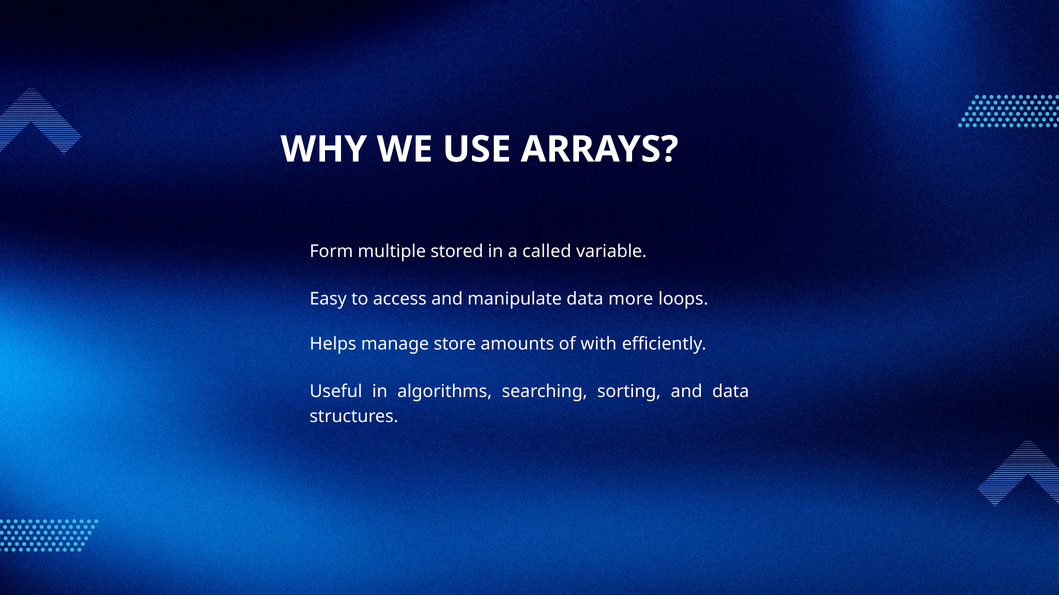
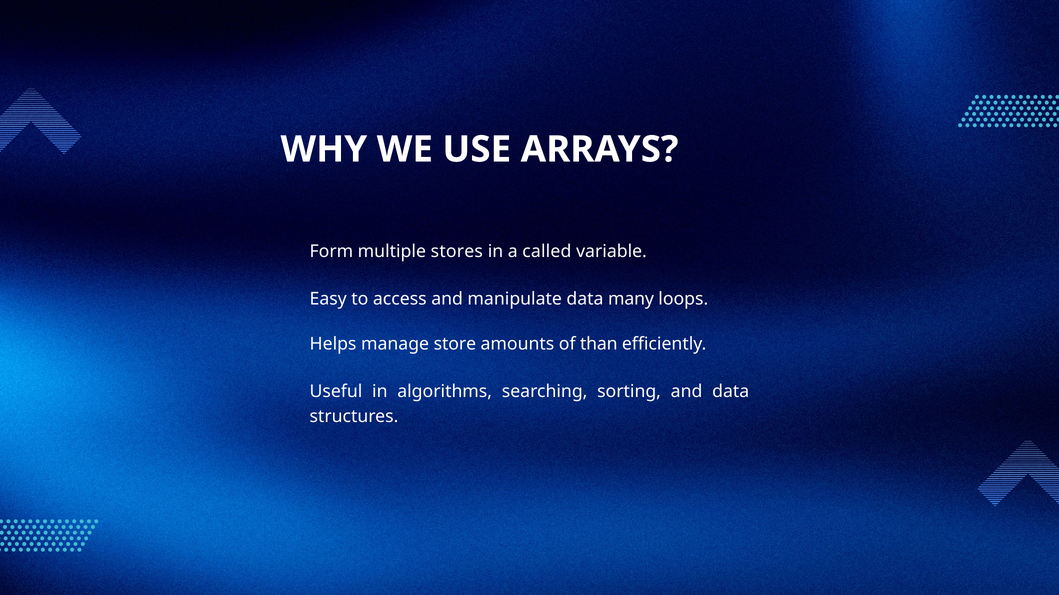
stored: stored -> stores
more: more -> many
with: with -> than
